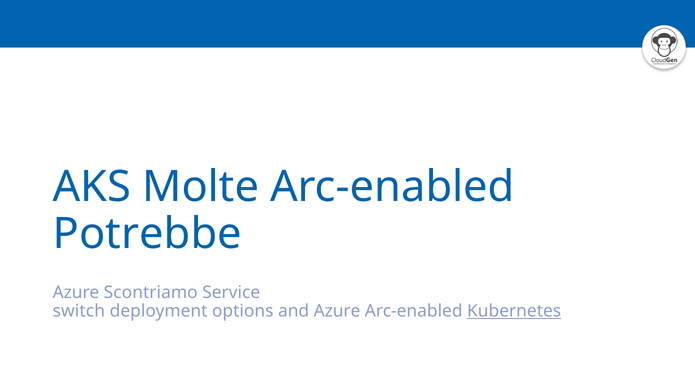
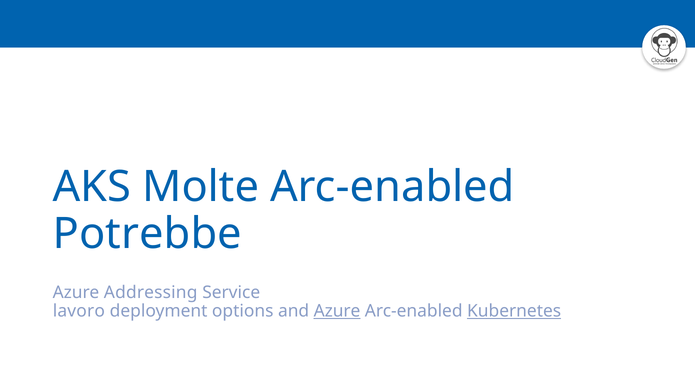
Scontriamo: Scontriamo -> Addressing
switch: switch -> lavoro
Azure at (337, 311) underline: none -> present
